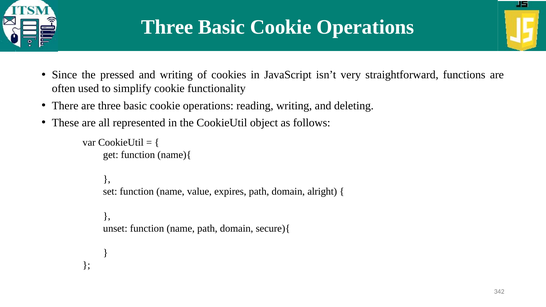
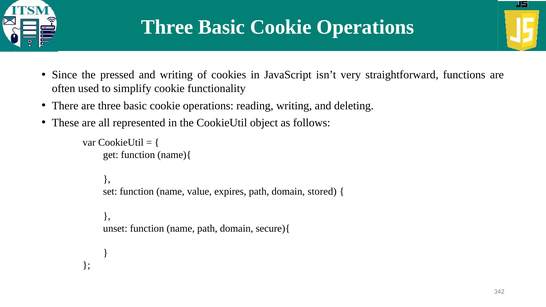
alright: alright -> stored
